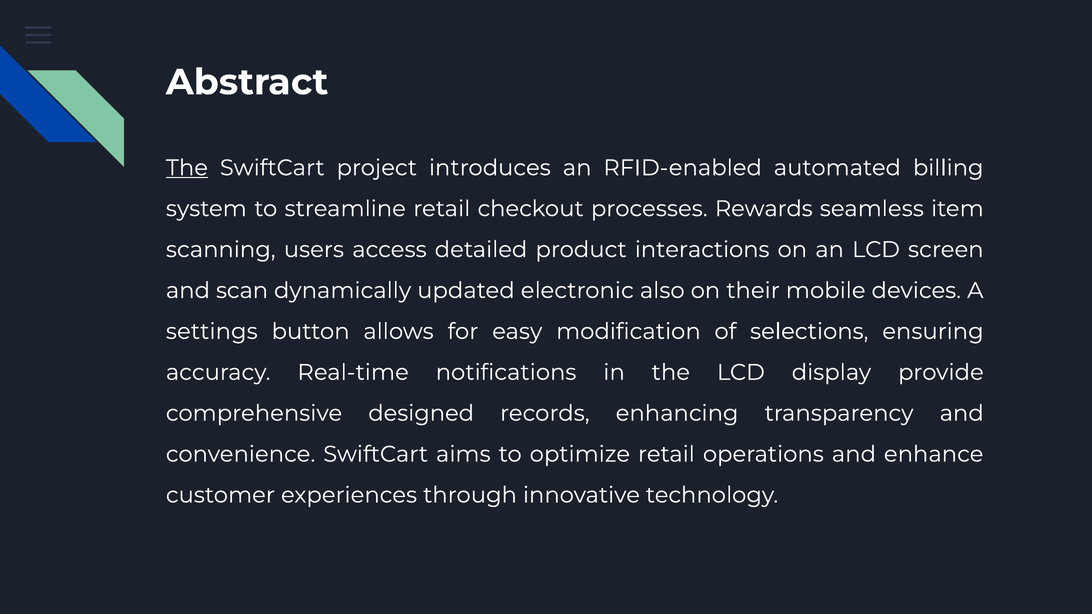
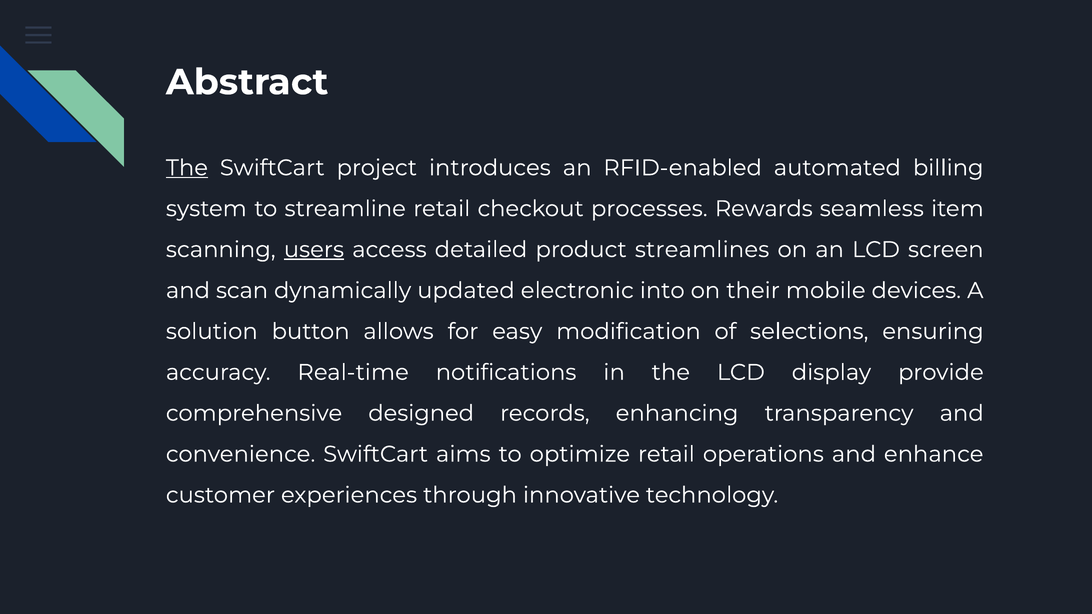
users underline: none -> present
interactions: interactions -> streamlines
also: also -> into
settings: settings -> solution
